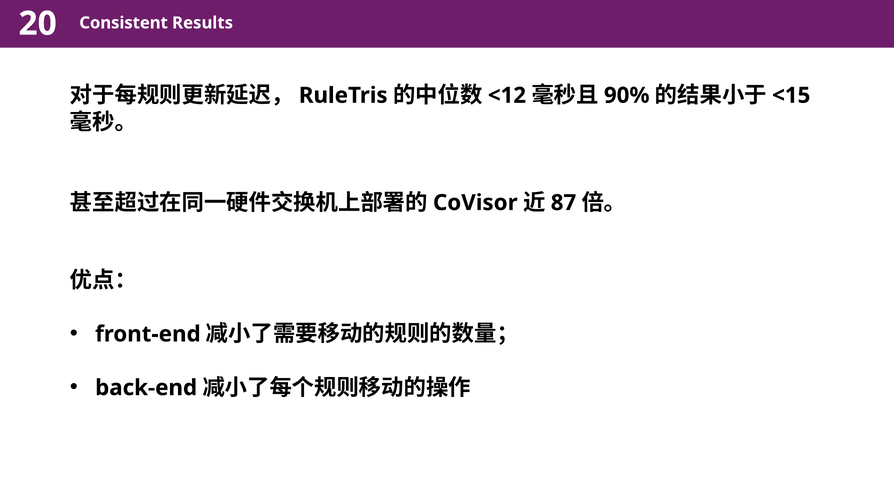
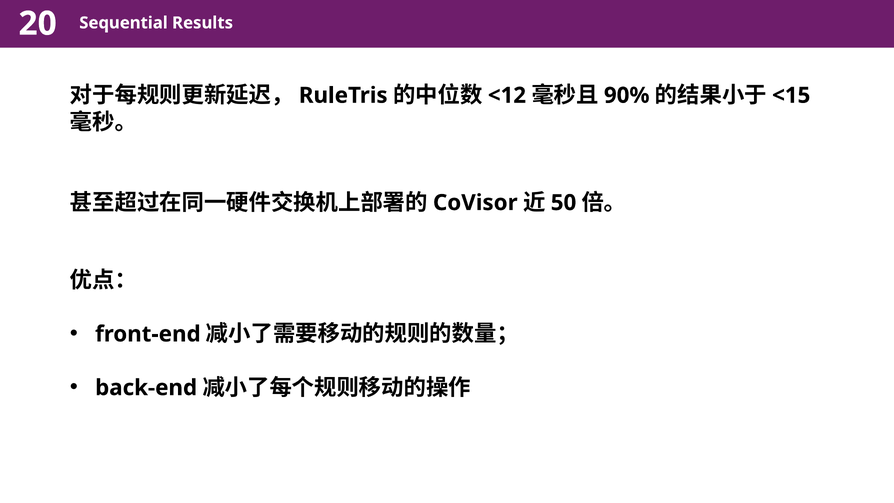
Consistent: Consistent -> Sequential
87: 87 -> 50
